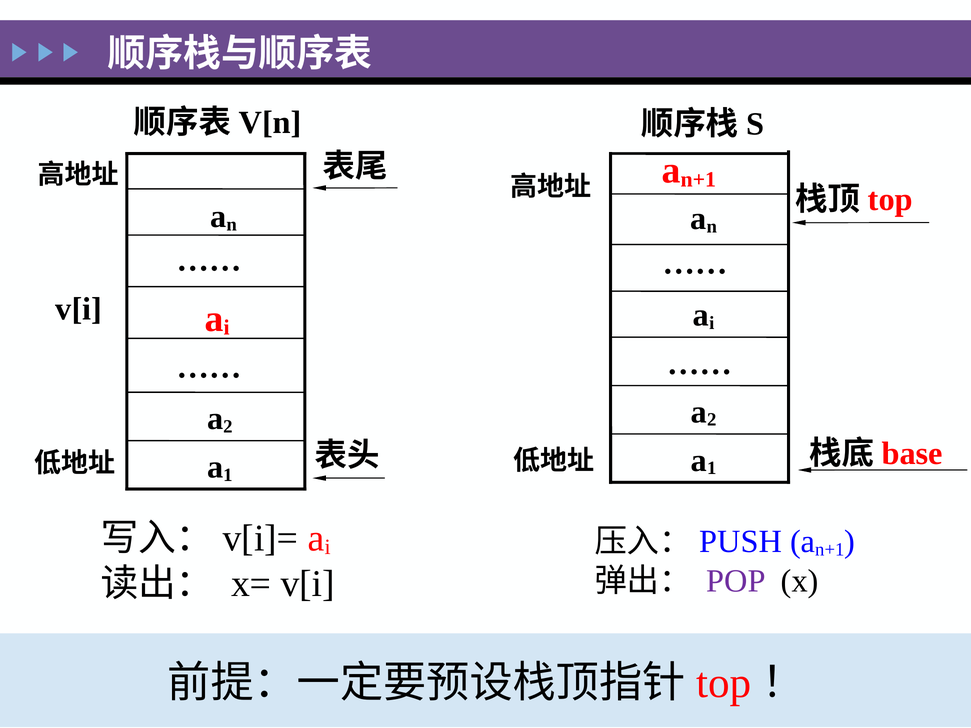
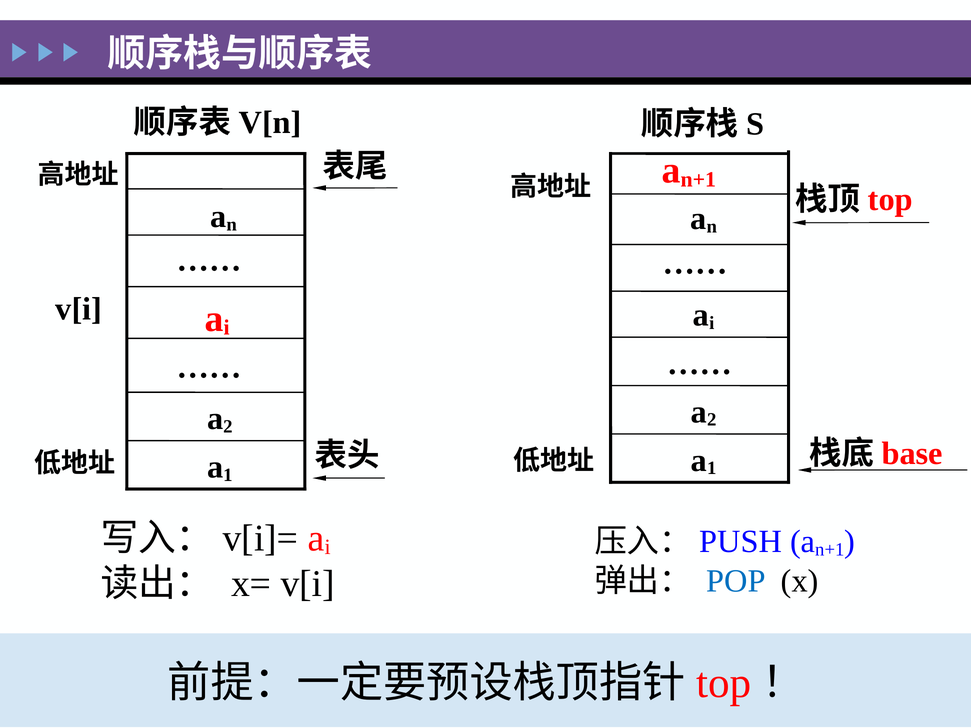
POP colour: purple -> blue
